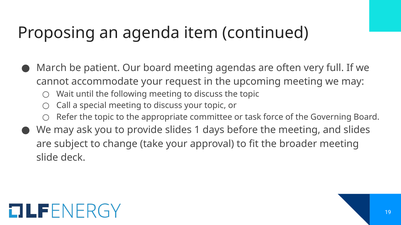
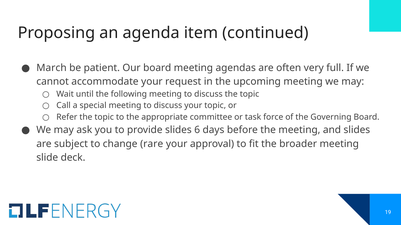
1: 1 -> 6
take: take -> rare
